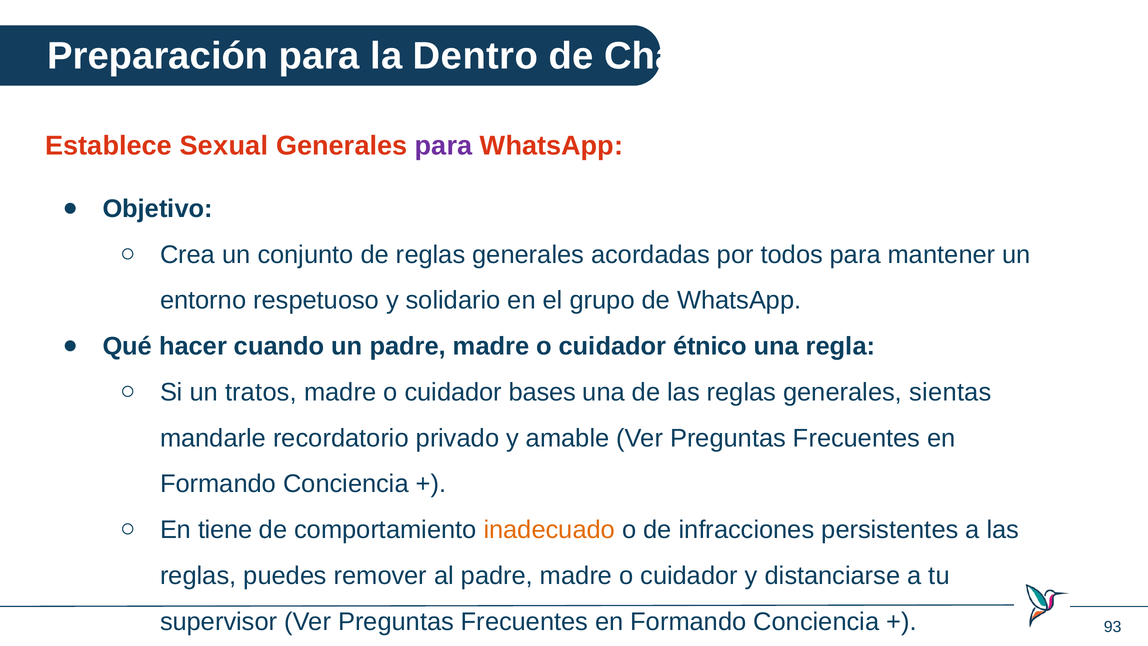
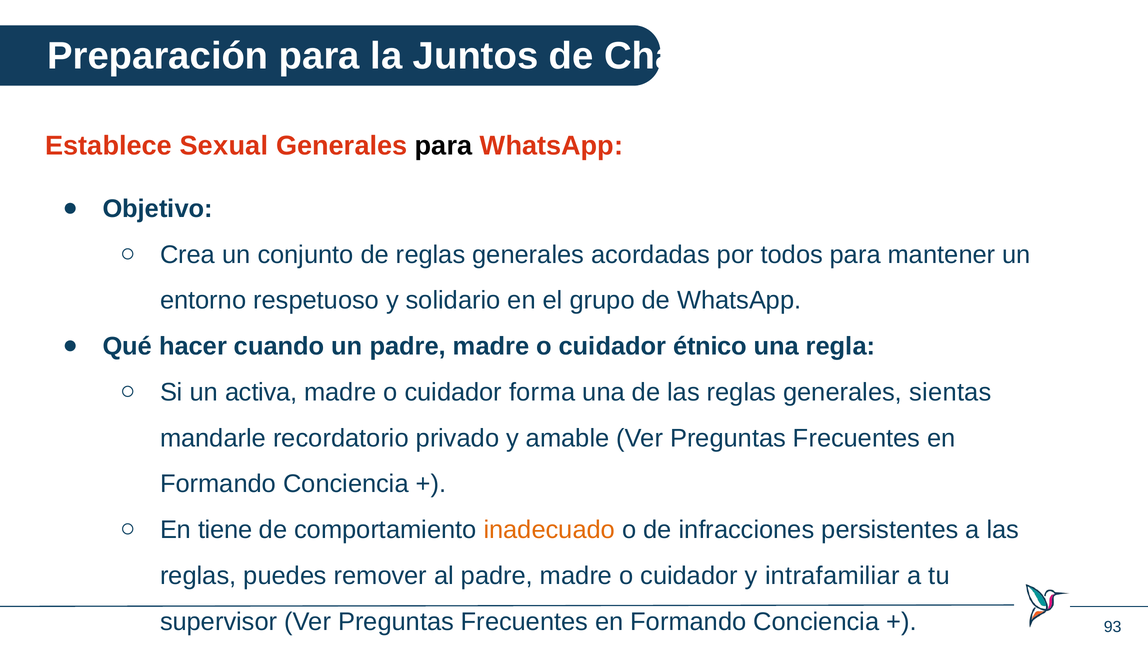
Dentro: Dentro -> Juntos
para at (444, 146) colour: purple -> black
tratos: tratos -> activa
bases: bases -> forma
distanciarse: distanciarse -> intrafamiliar
